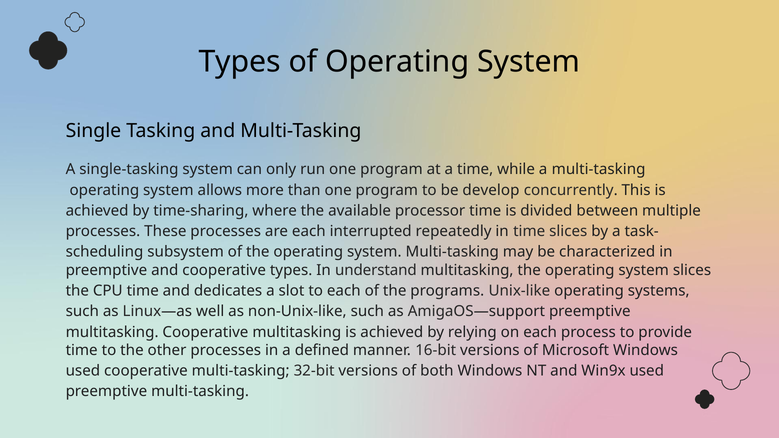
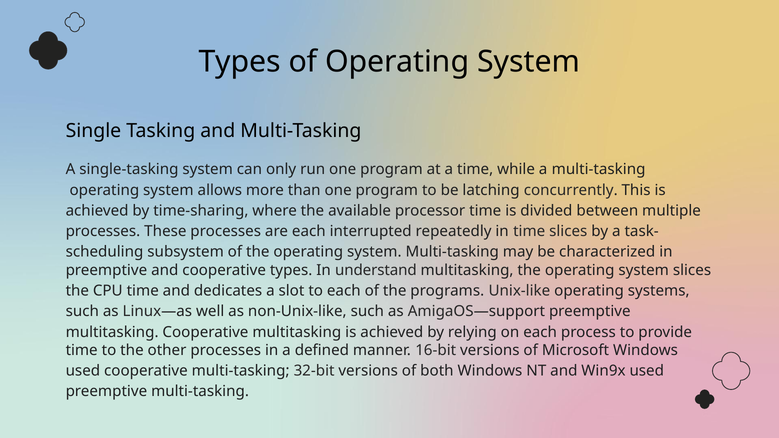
develop: develop -> latching
